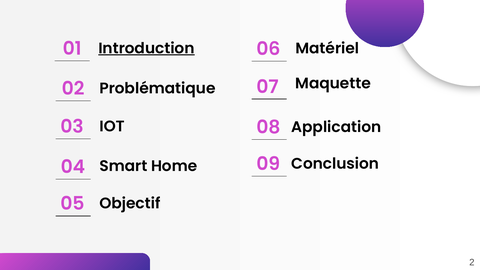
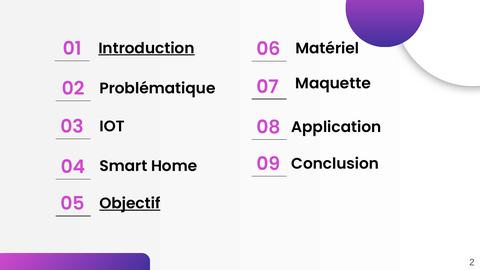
Objectif underline: none -> present
